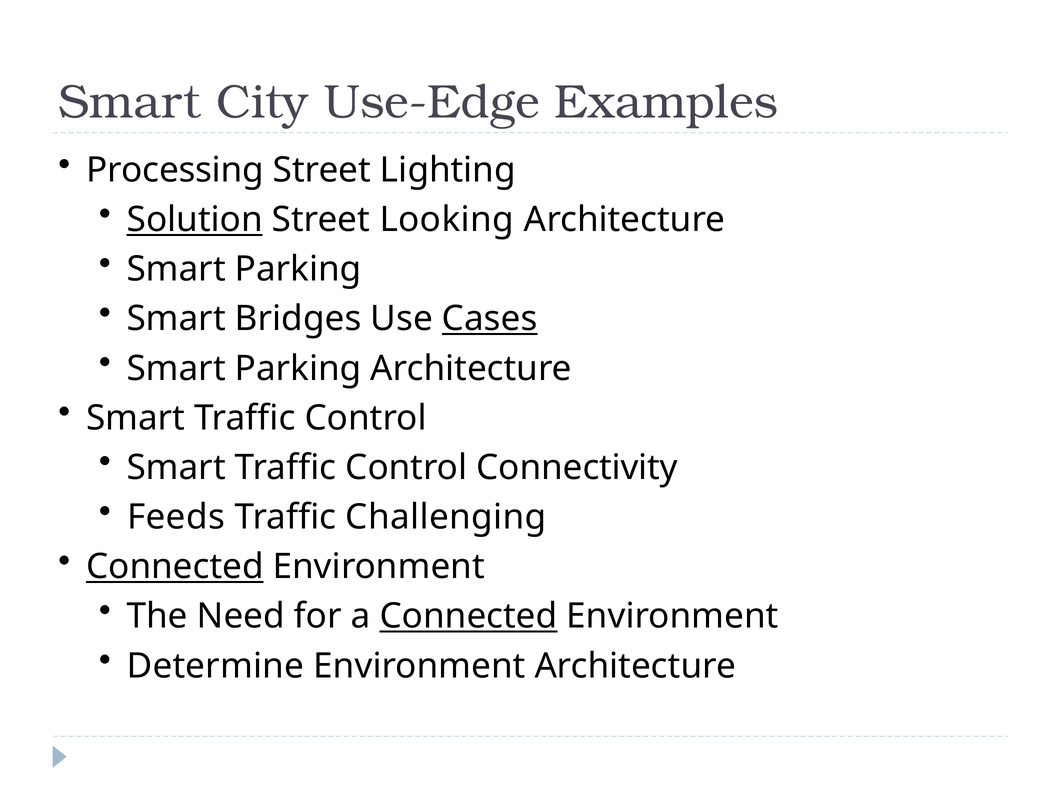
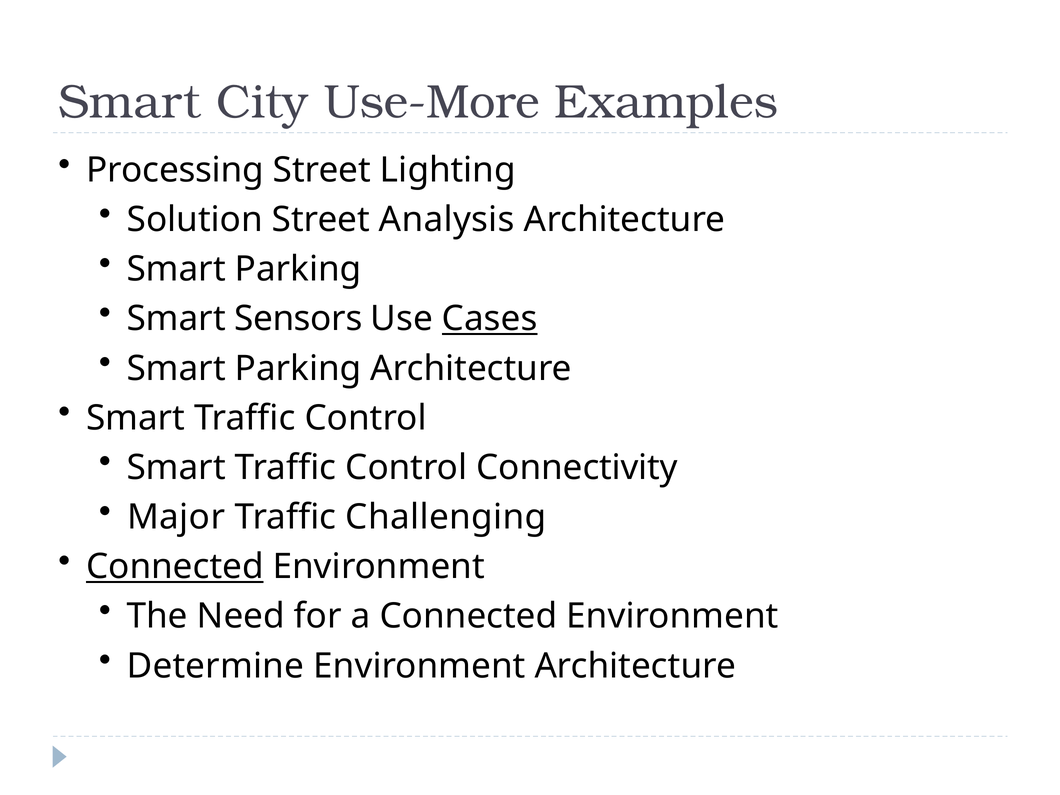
Use-Edge: Use-Edge -> Use-More
Solution underline: present -> none
Looking: Looking -> Analysis
Bridges: Bridges -> Sensors
Feeds: Feeds -> Major
Connected at (469, 616) underline: present -> none
